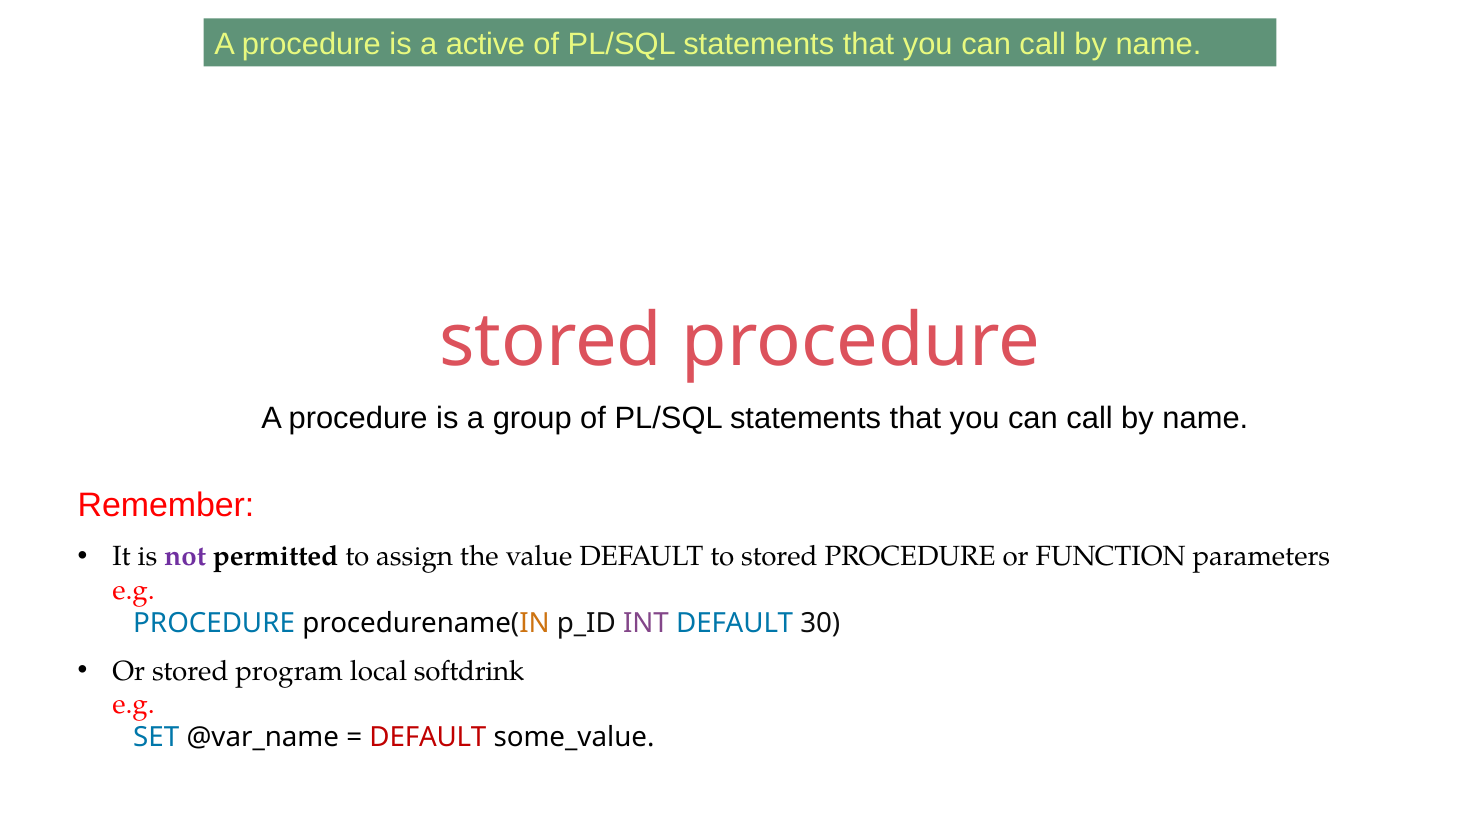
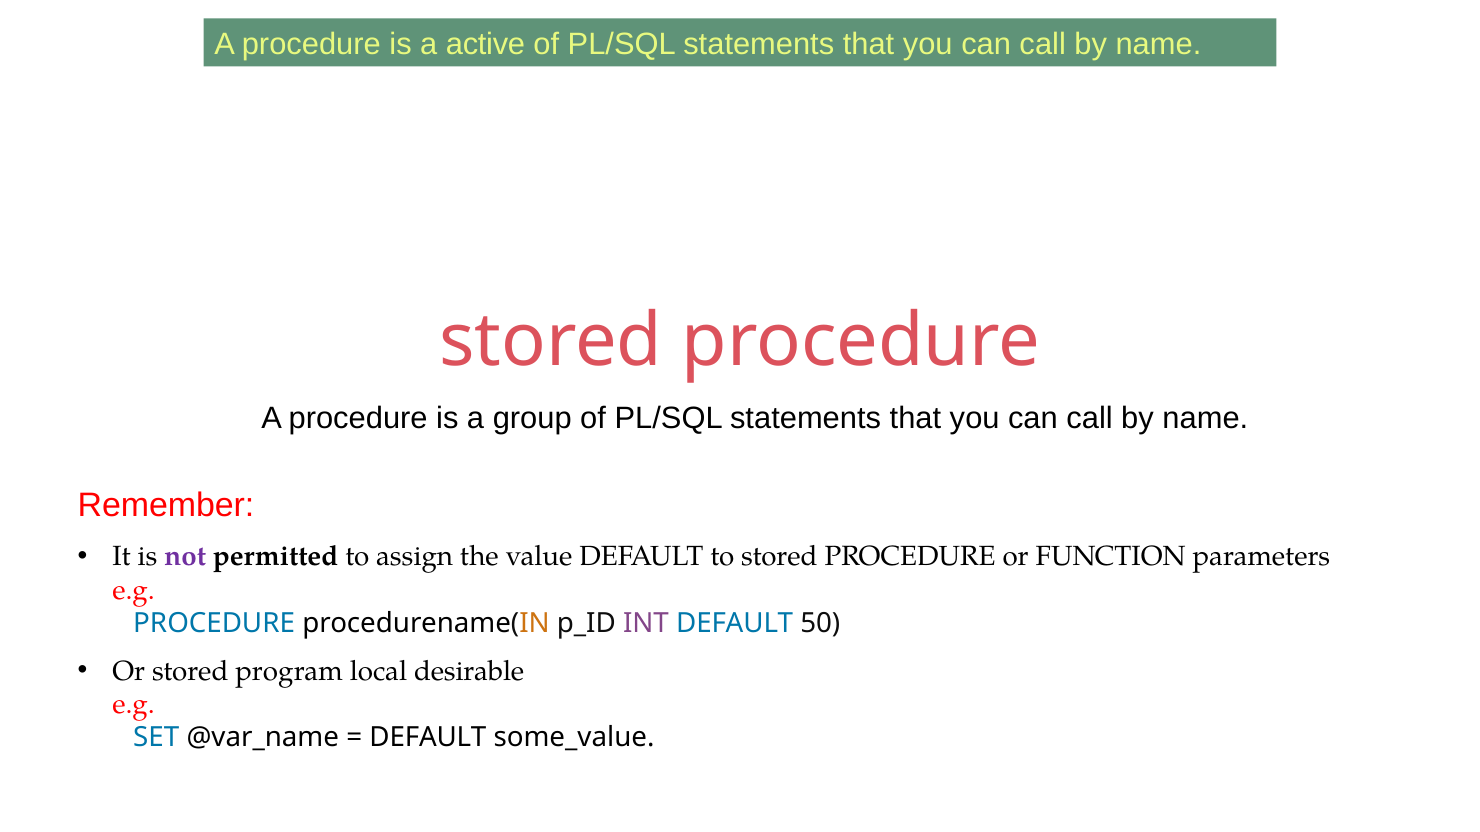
30: 30 -> 50
softdrink: softdrink -> desirable
DEFAULT at (428, 738) colour: red -> black
